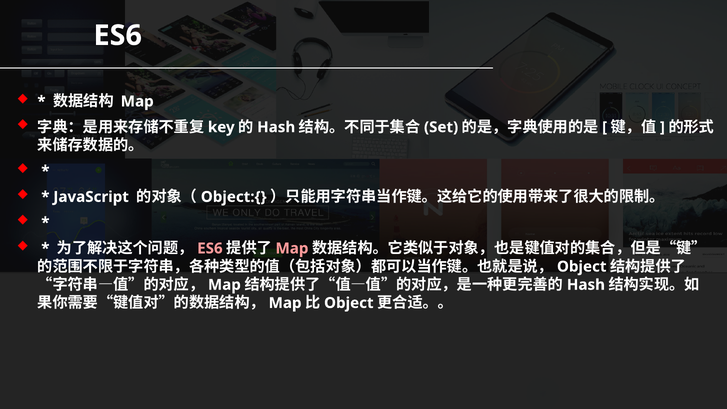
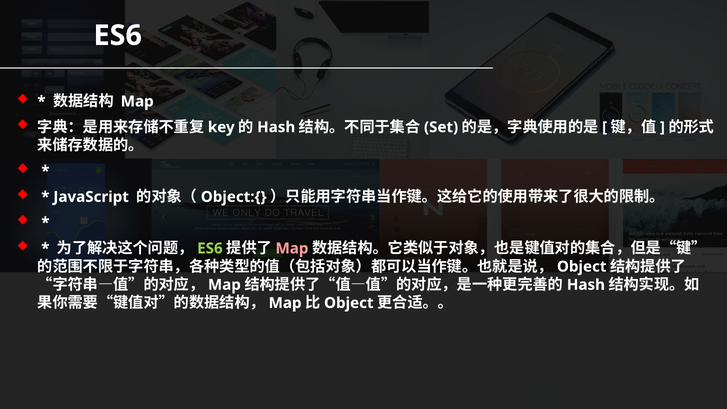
ES6 at (210, 248) colour: pink -> light green
